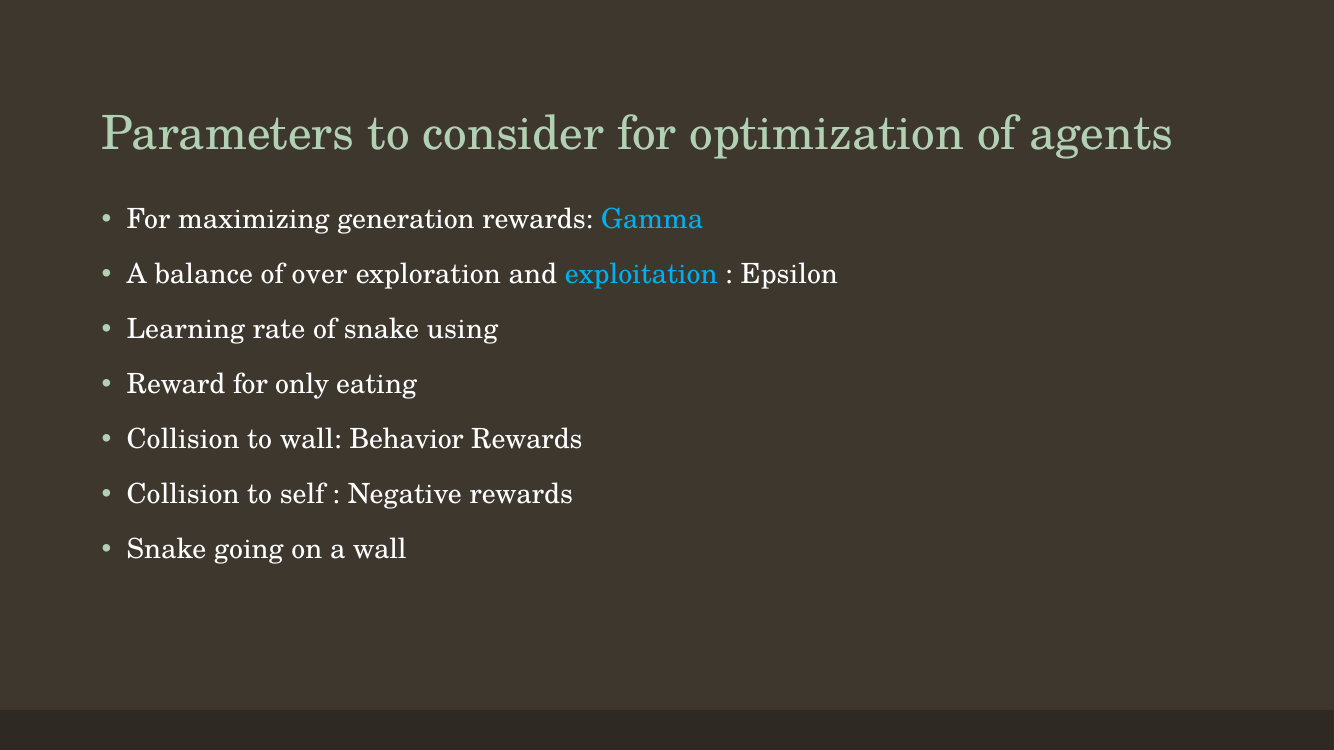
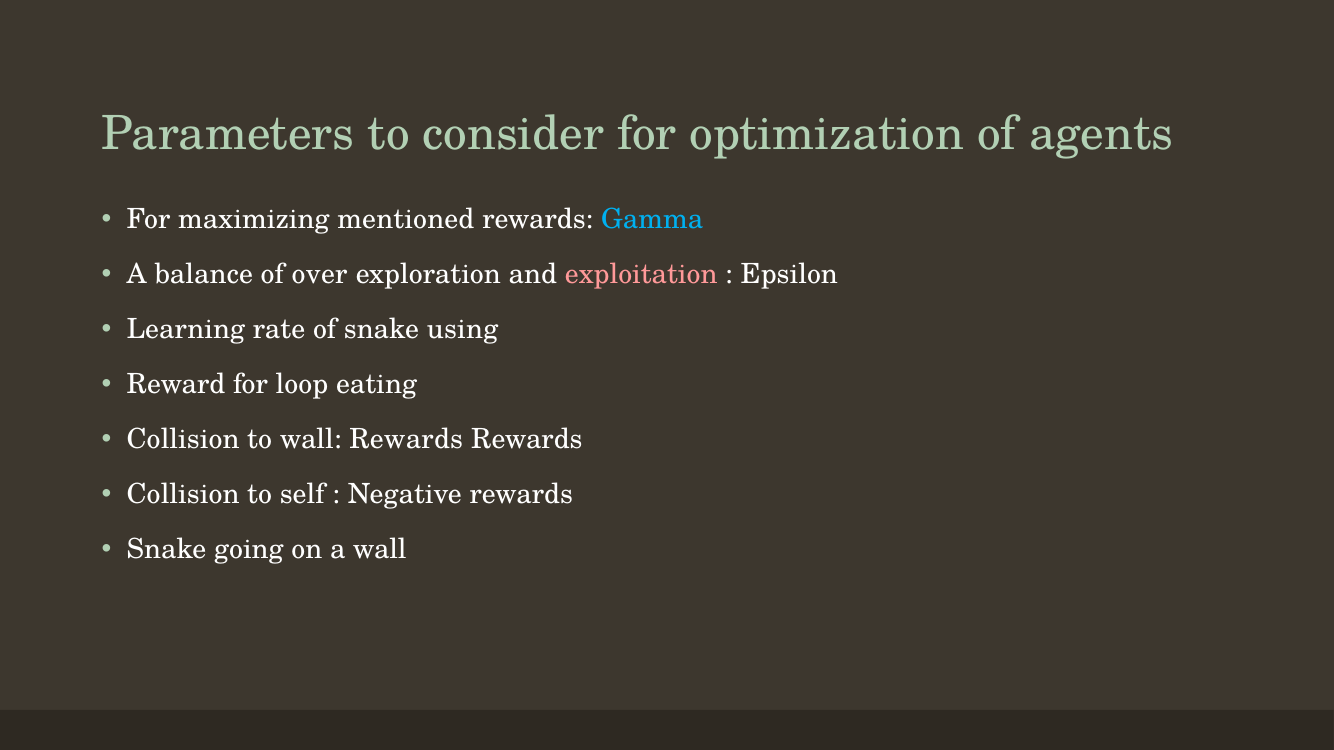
generation: generation -> mentioned
exploitation colour: light blue -> pink
only: only -> loop
wall Behavior: Behavior -> Rewards
